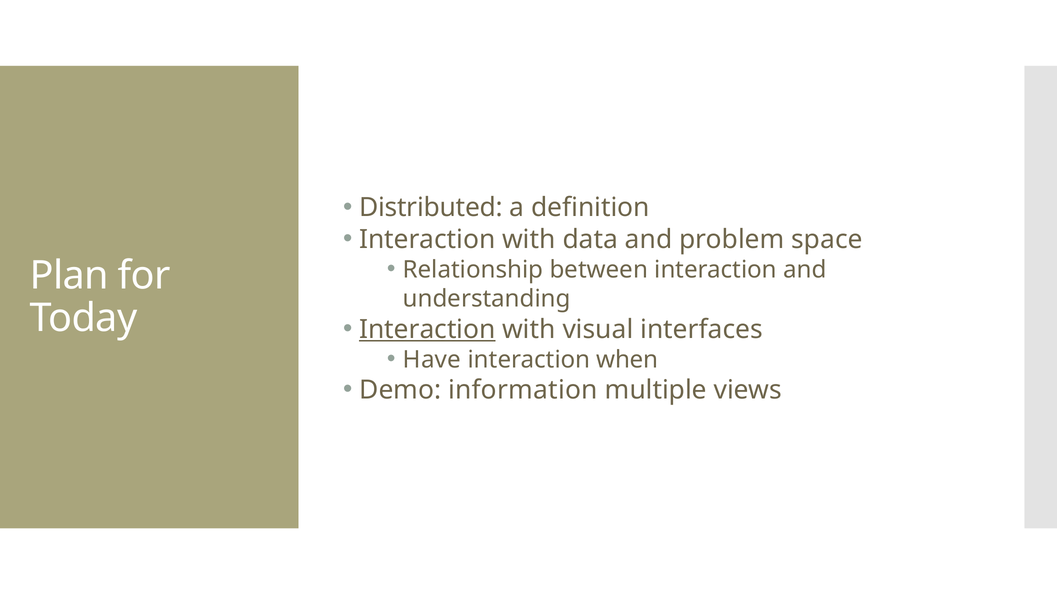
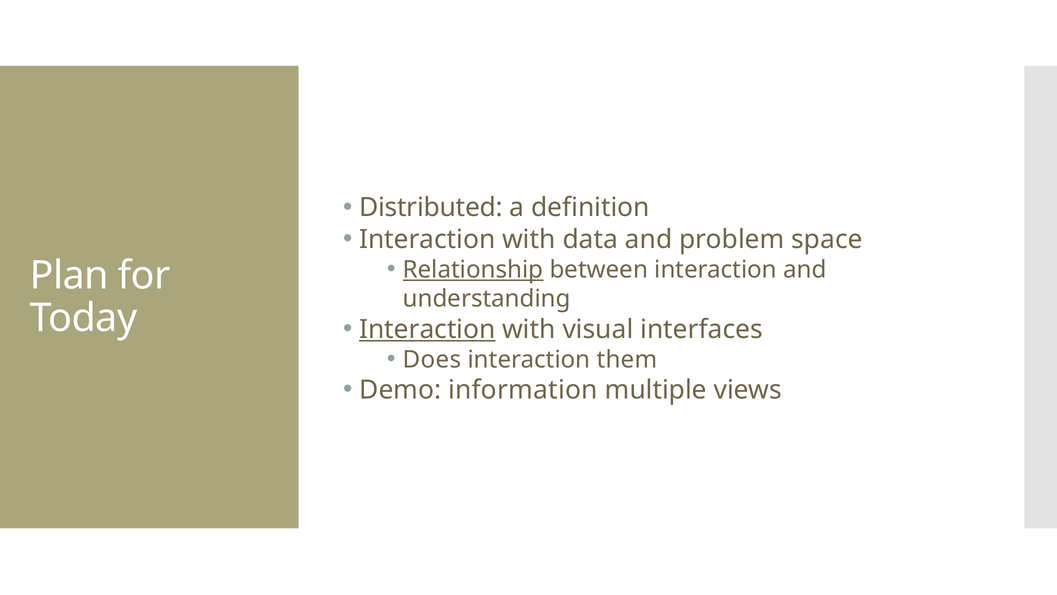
Relationship underline: none -> present
Have: Have -> Does
when: when -> them
